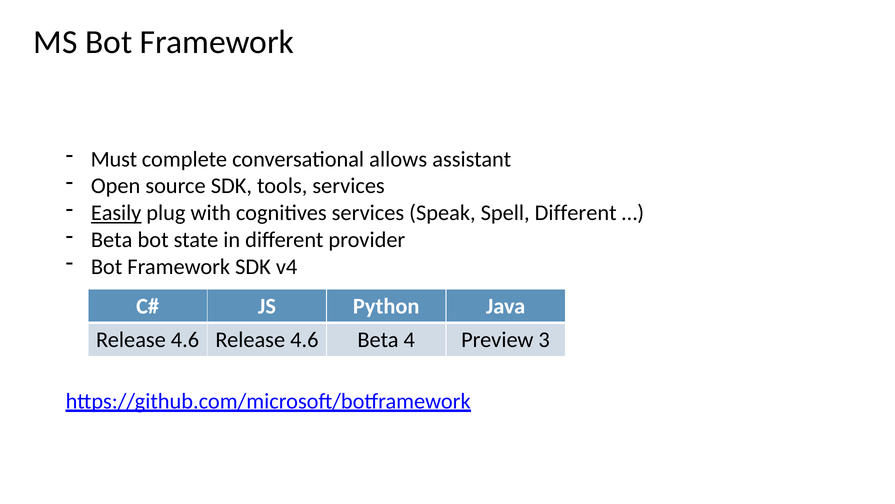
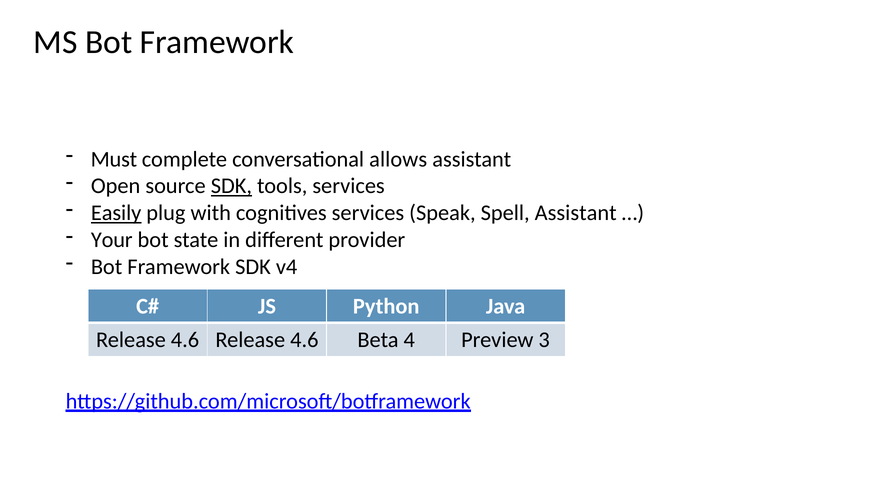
SDK at (231, 186) underline: none -> present
Spell Different: Different -> Assistant
Beta at (112, 240): Beta -> Your
